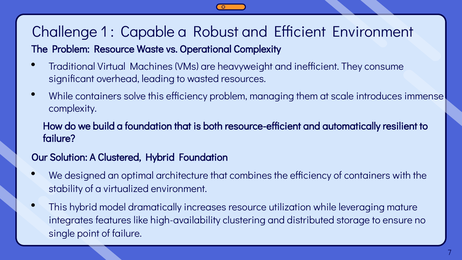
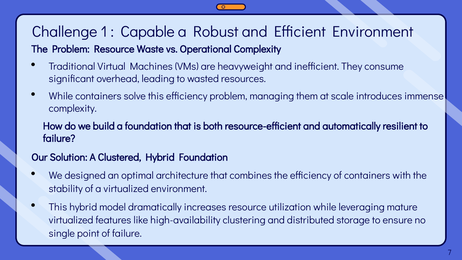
integrates at (71, 220): integrates -> virtualized
